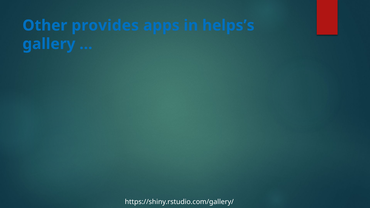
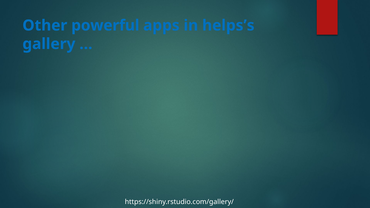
provides: provides -> powerful
